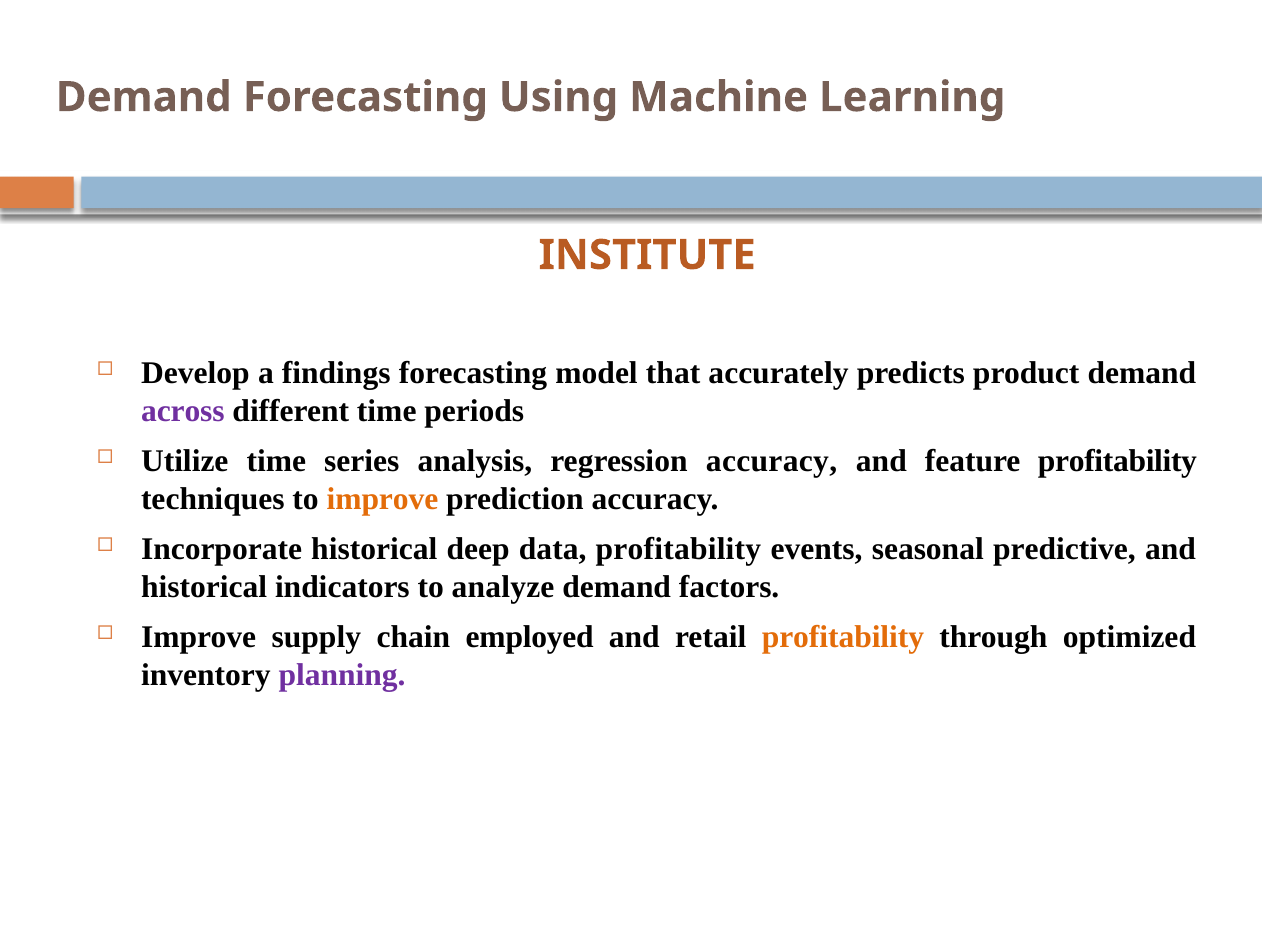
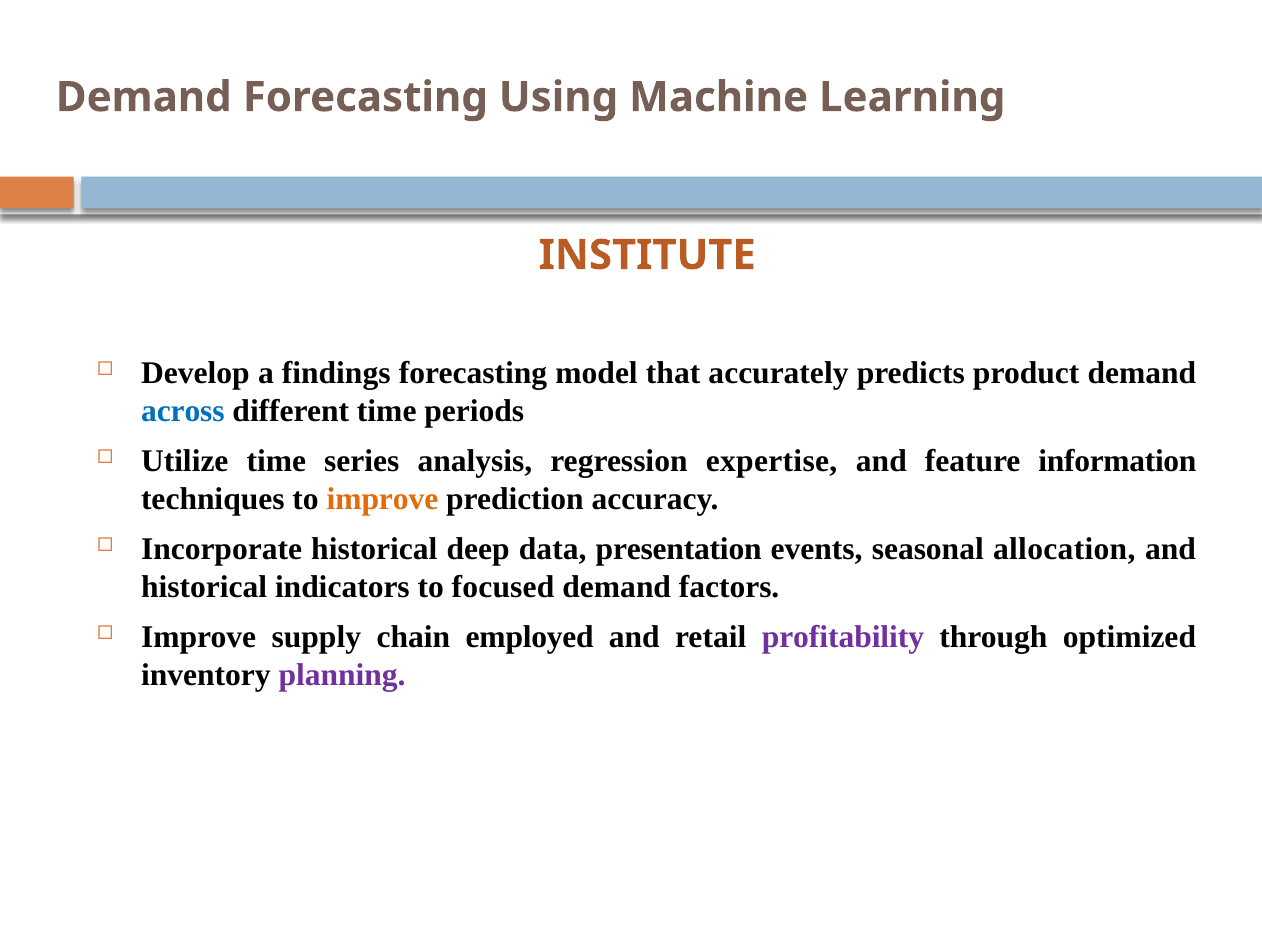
across colour: purple -> blue
regression accuracy: accuracy -> expertise
feature profitability: profitability -> information
data profitability: profitability -> presentation
predictive: predictive -> allocation
analyze: analyze -> focused
profitability at (843, 638) colour: orange -> purple
